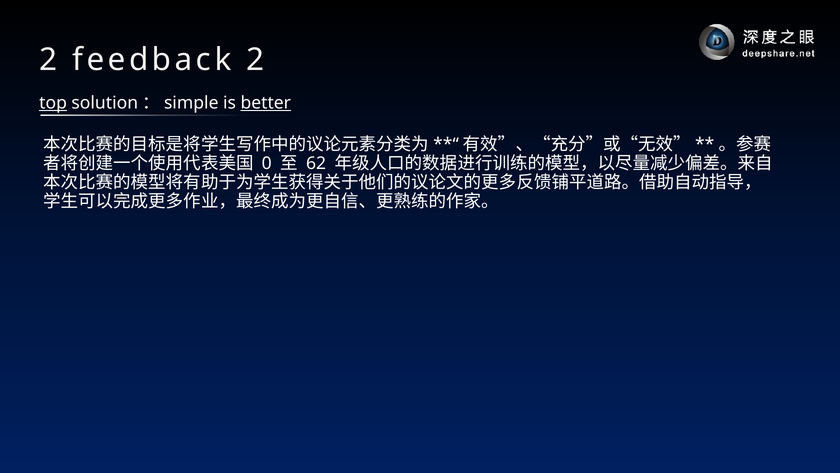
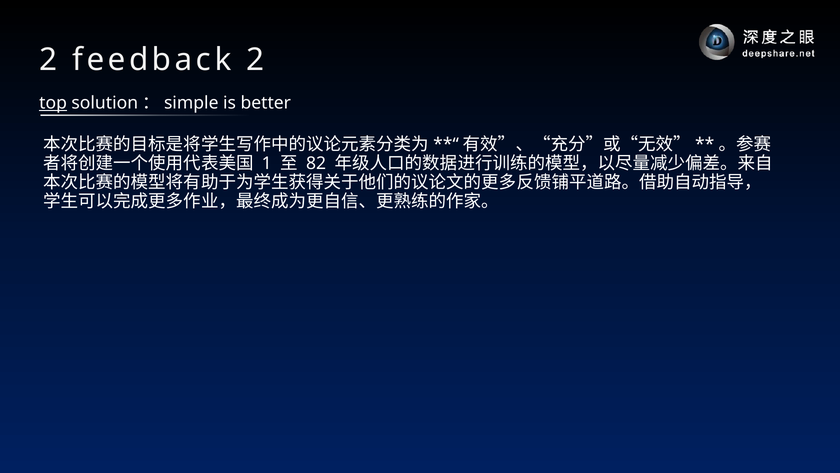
better underline: present -> none
0: 0 -> 1
62: 62 -> 82
